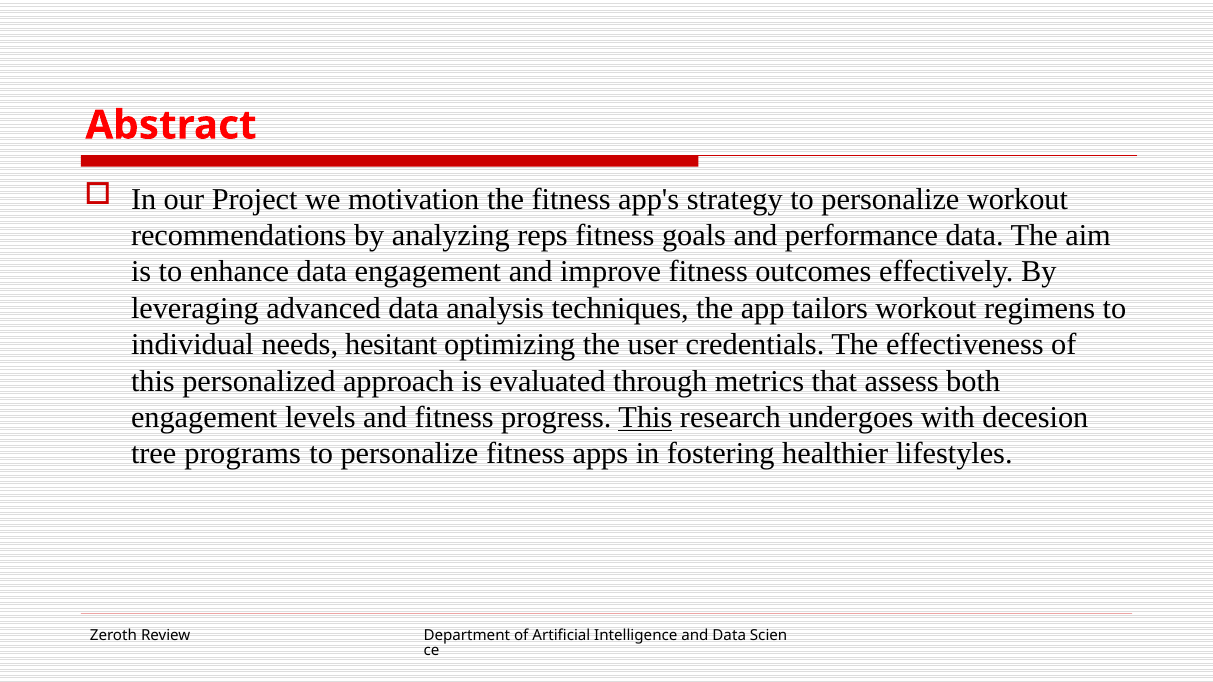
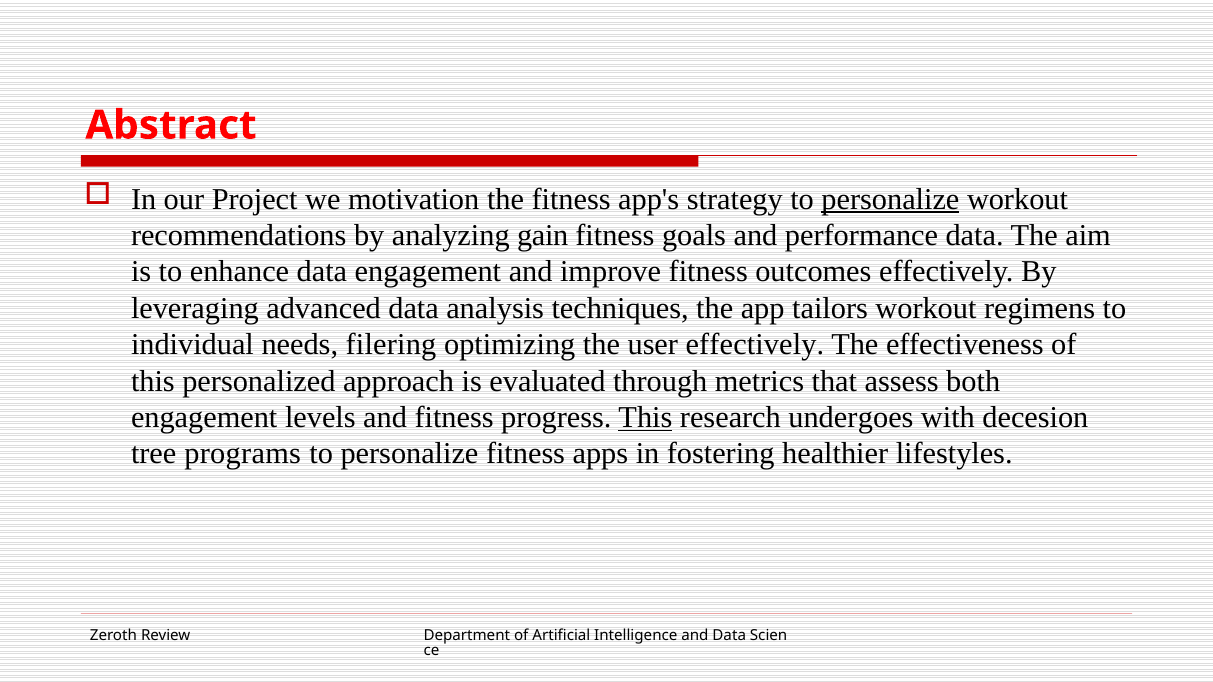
personalize at (890, 199) underline: none -> present
reps: reps -> gain
hesitant: hesitant -> filering
user credentials: credentials -> effectively
